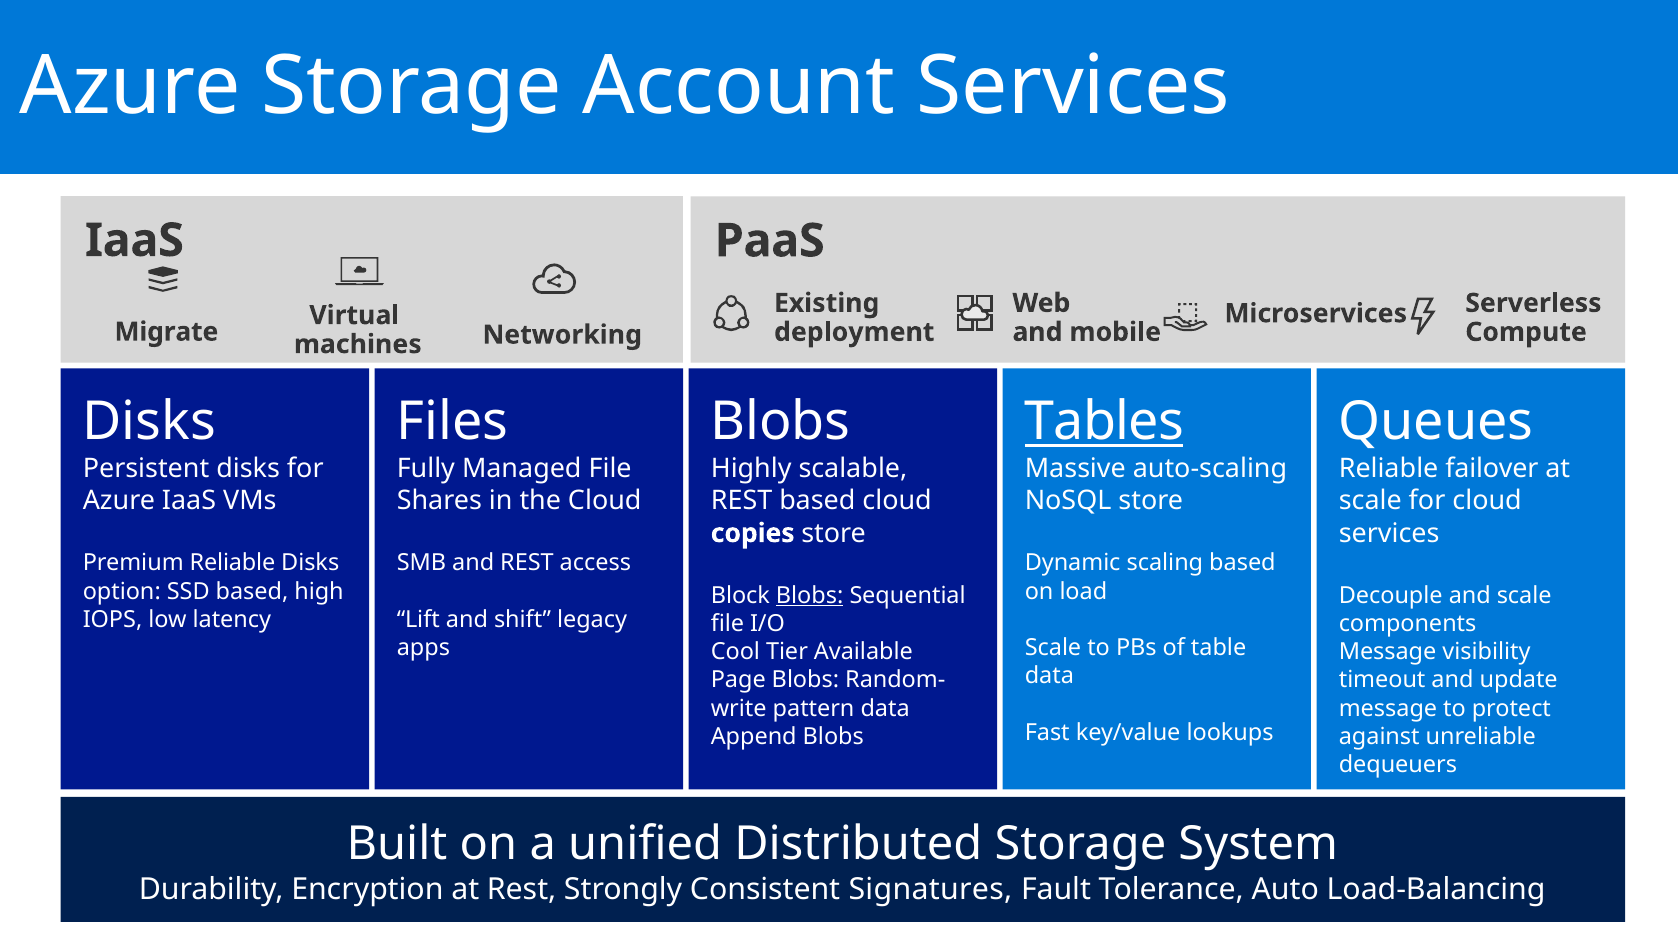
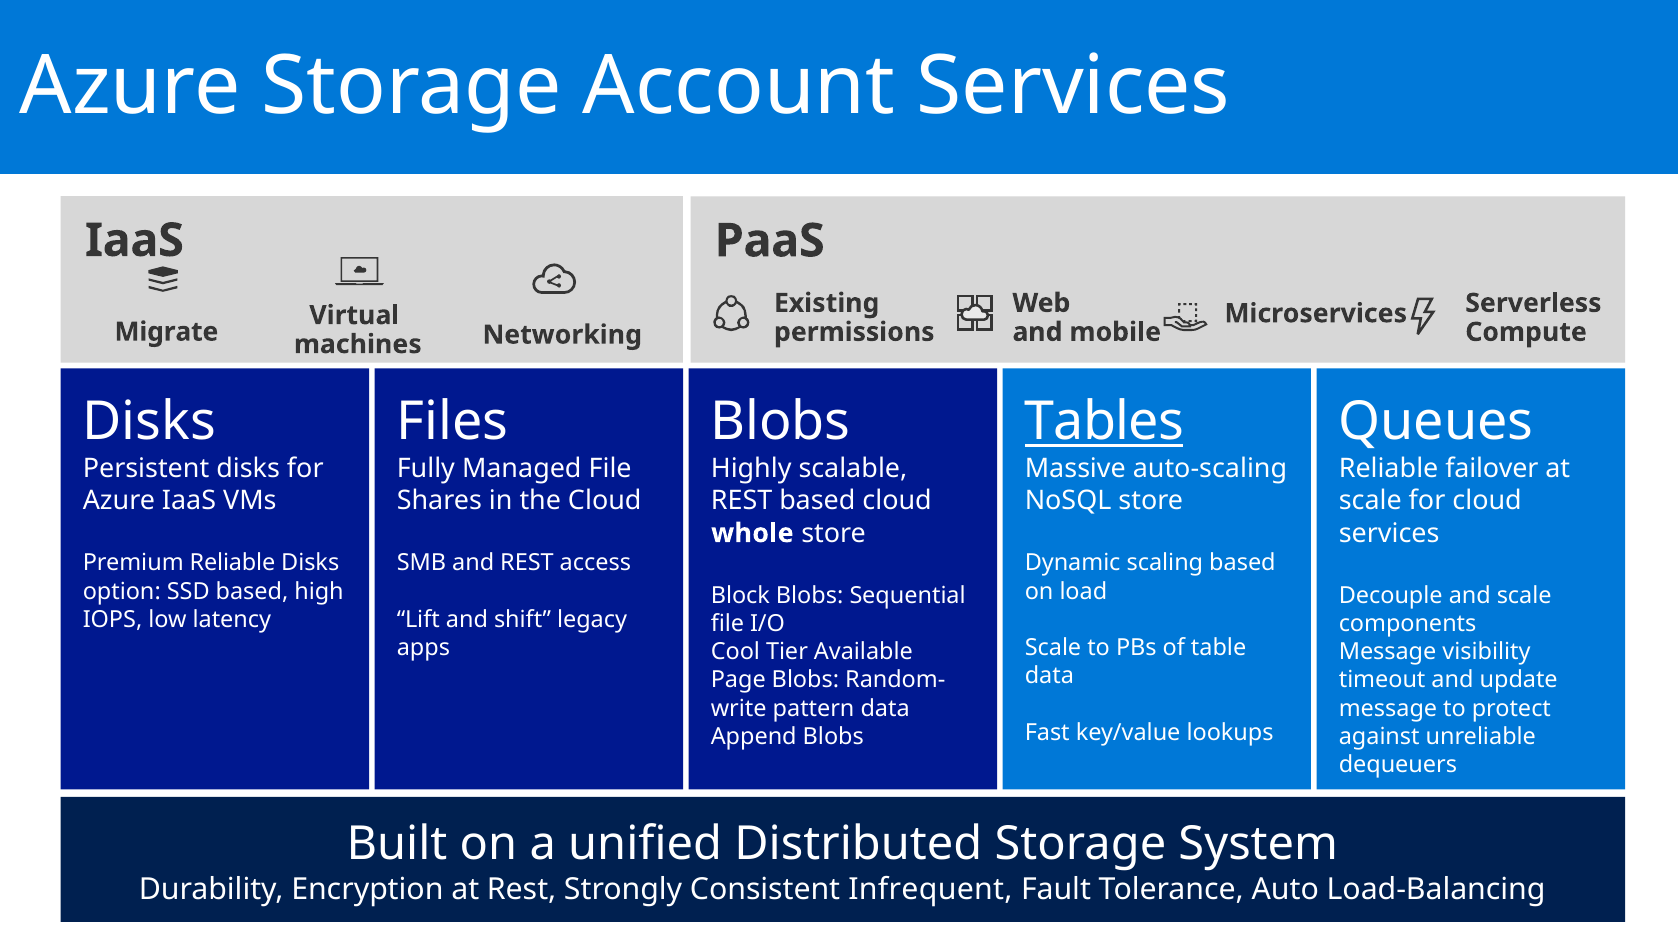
deployment: deployment -> permissions
copies: copies -> whole
Blobs at (810, 595) underline: present -> none
Signatures: Signatures -> Infrequent
